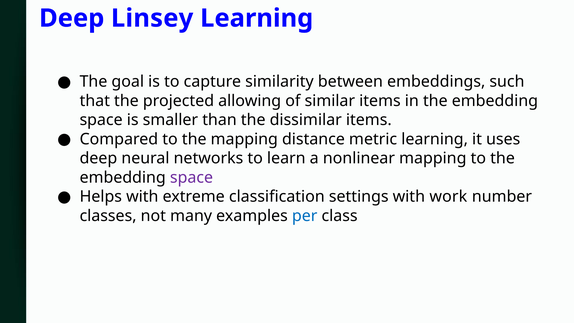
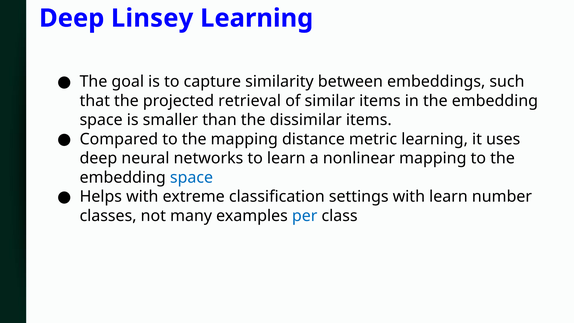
allowing: allowing -> retrieval
space at (192, 177) colour: purple -> blue
with work: work -> learn
